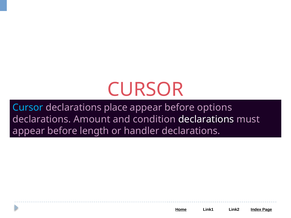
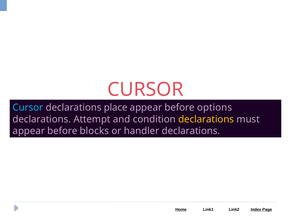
Amount: Amount -> Attempt
declarations at (206, 119) colour: white -> yellow
length: length -> blocks
